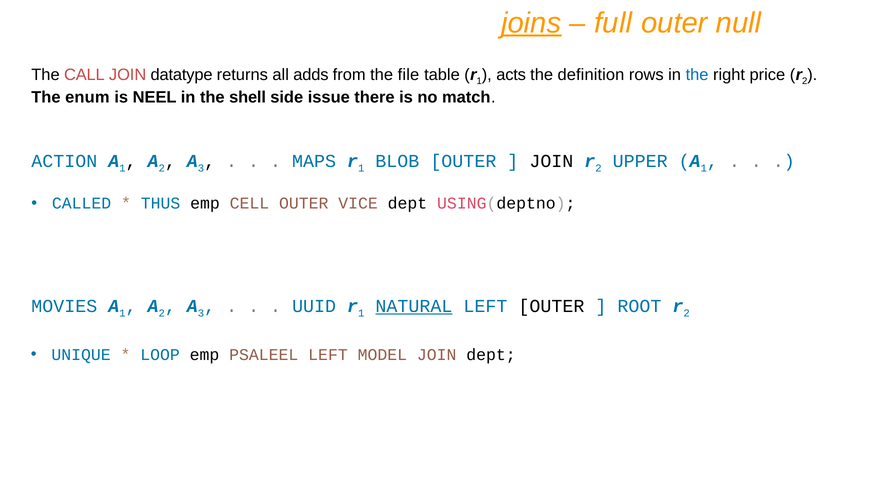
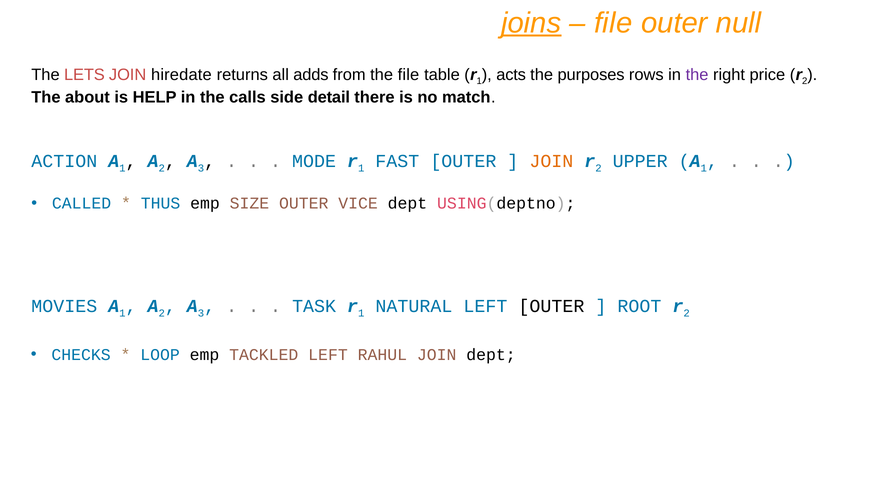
full at (613, 23): full -> file
CALL: CALL -> LETS
datatype: datatype -> hiredate
definition: definition -> purposes
the at (697, 75) colour: blue -> purple
enum: enum -> about
NEEL: NEEL -> HELP
shell: shell -> calls
issue: issue -> detail
MAPS: MAPS -> MODE
BLOB: BLOB -> FAST
JOIN at (551, 161) colour: black -> orange
CELL: CELL -> SIZE
UUID: UUID -> TASK
NATURAL underline: present -> none
UNIQUE: UNIQUE -> CHECKS
PSALEEL: PSALEEL -> TACKLED
MODEL: MODEL -> RAHUL
